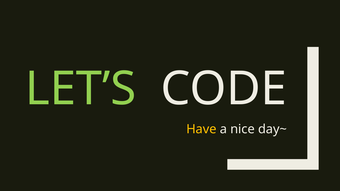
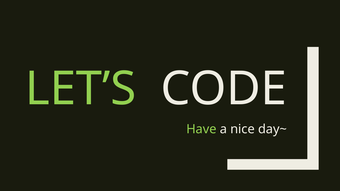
Have colour: yellow -> light green
